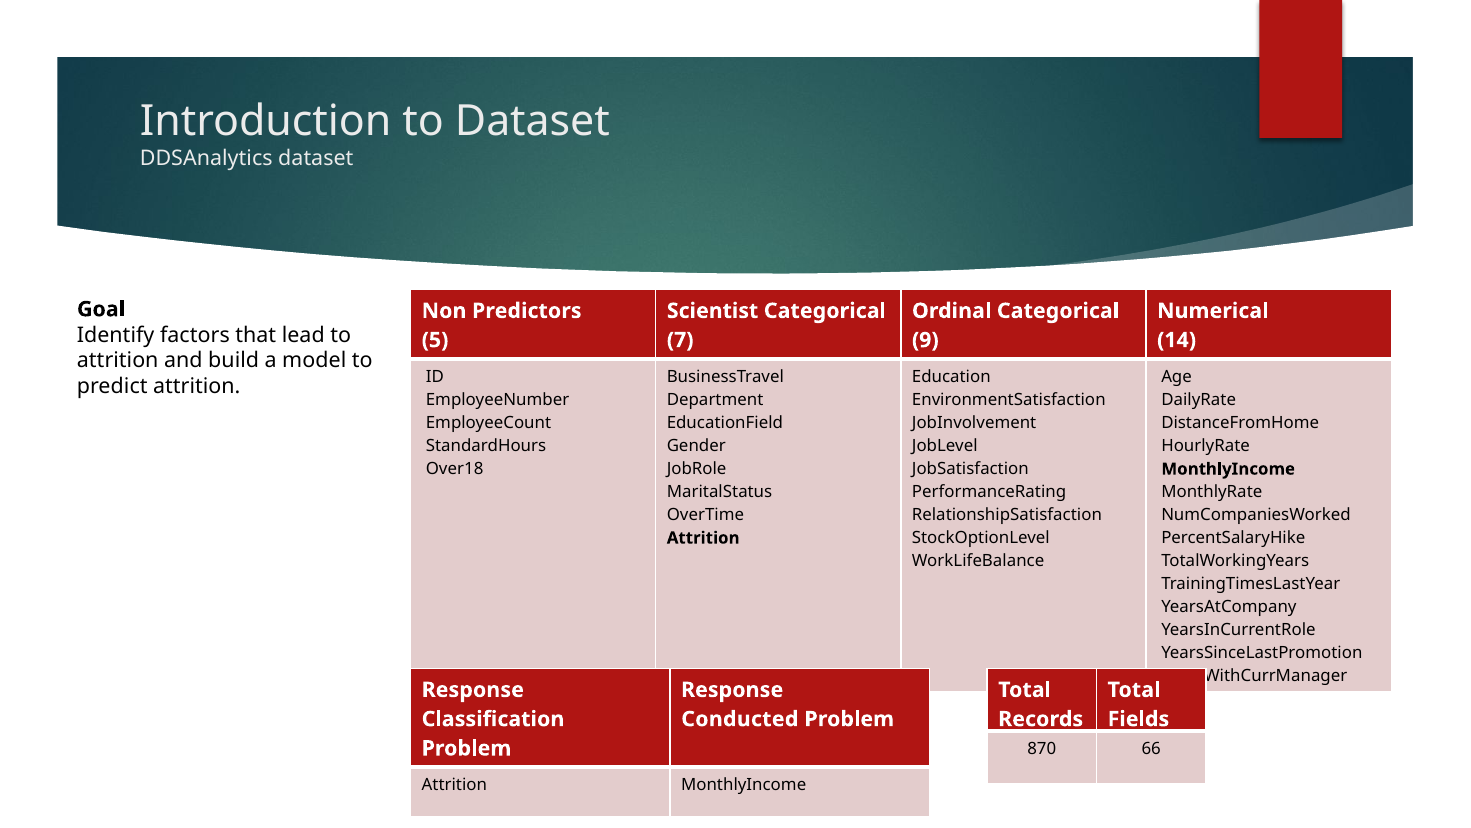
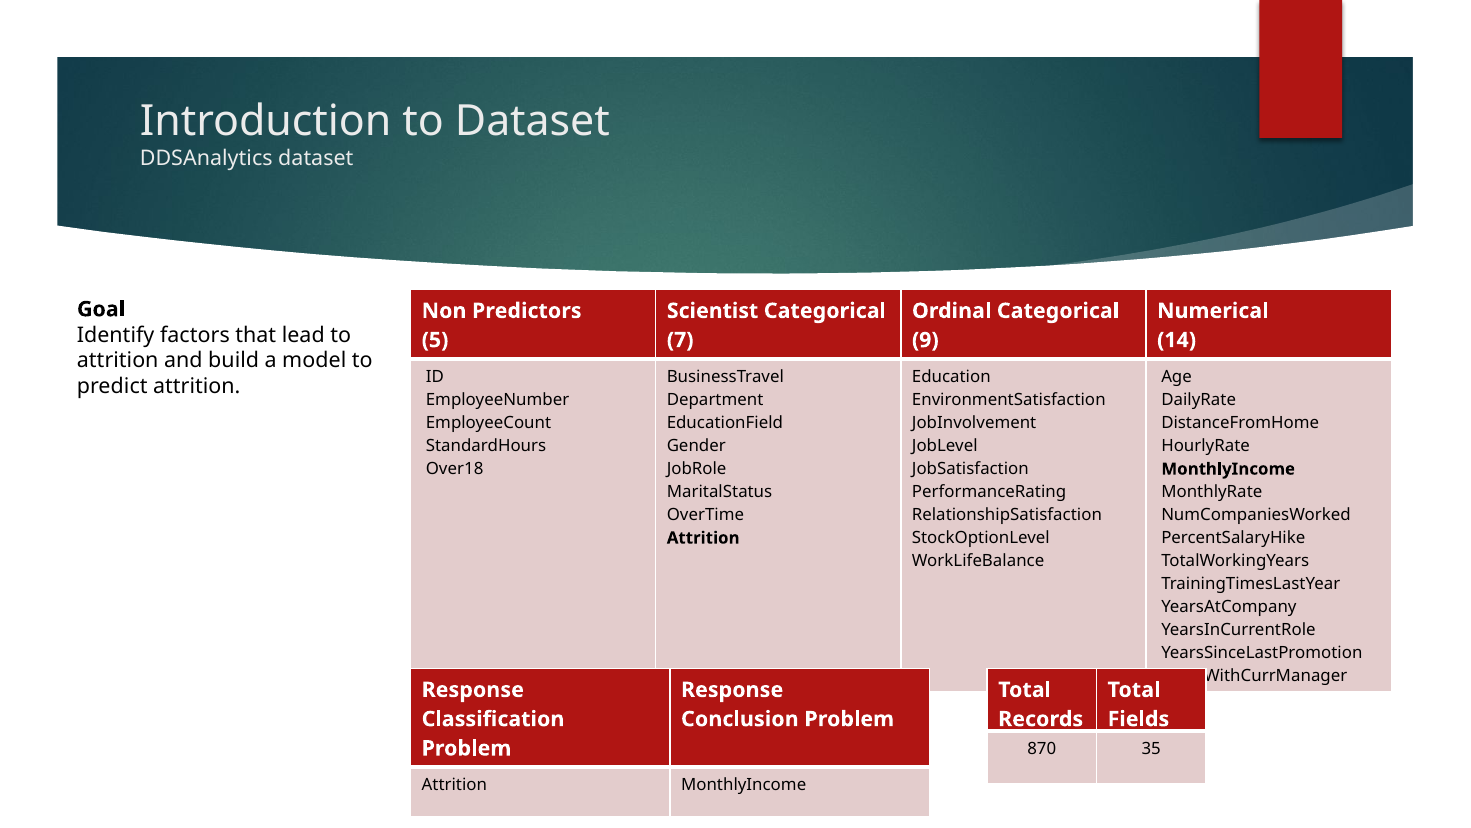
Conducted: Conducted -> Conclusion
66: 66 -> 35
